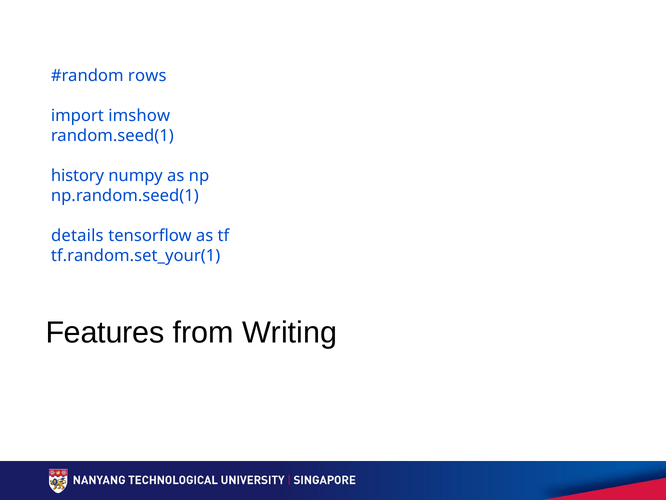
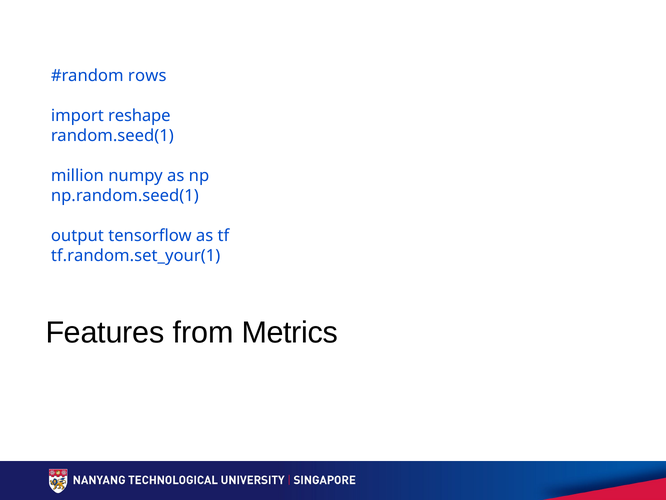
imshow: imshow -> reshape
history: history -> million
details: details -> output
Writing: Writing -> Metrics
